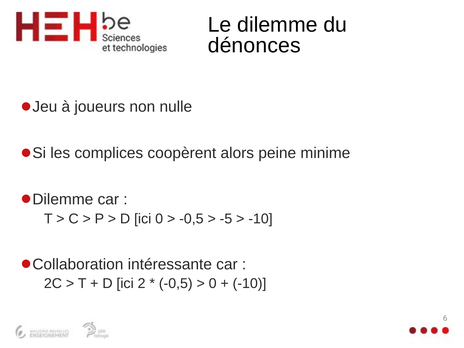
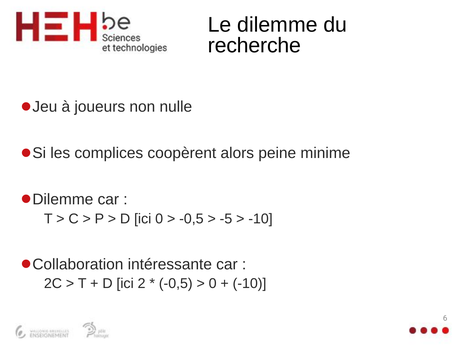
dénonces: dénonces -> recherche
